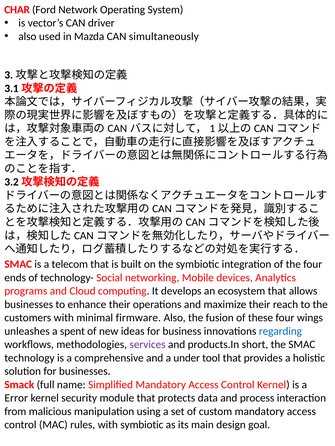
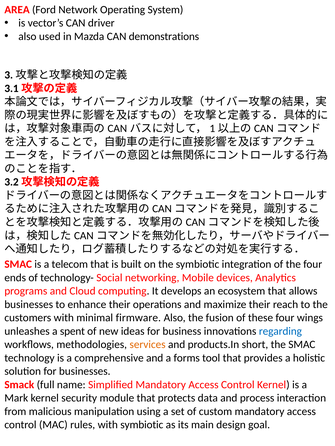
CHAR: CHAR -> AREA
simultaneously: simultaneously -> demonstrations
services colour: purple -> orange
under: under -> forms
Error: Error -> Mark
